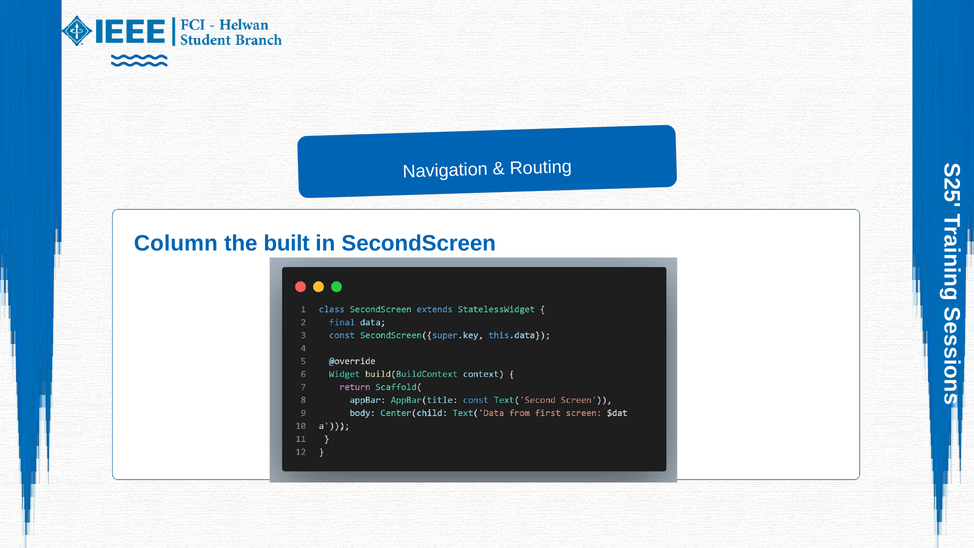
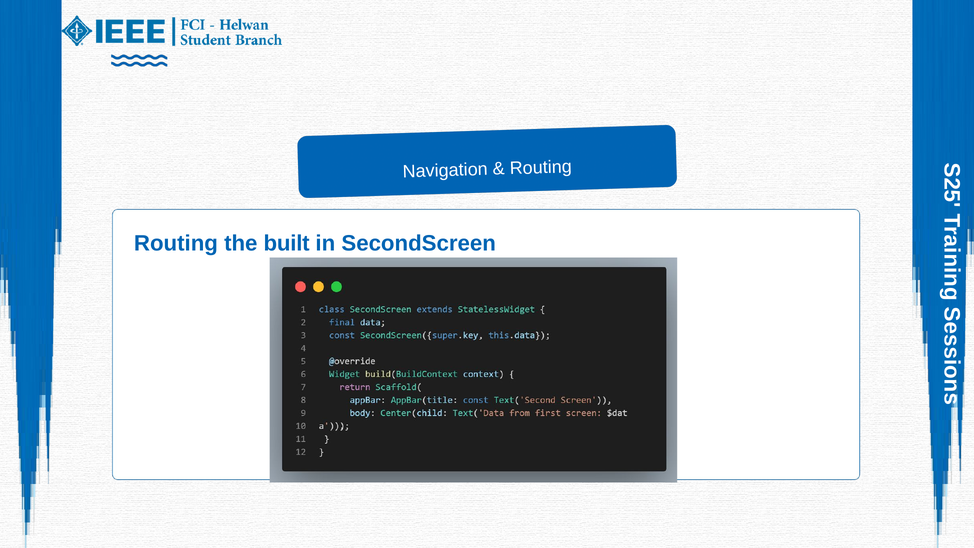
Column at (176, 244): Column -> Routing
